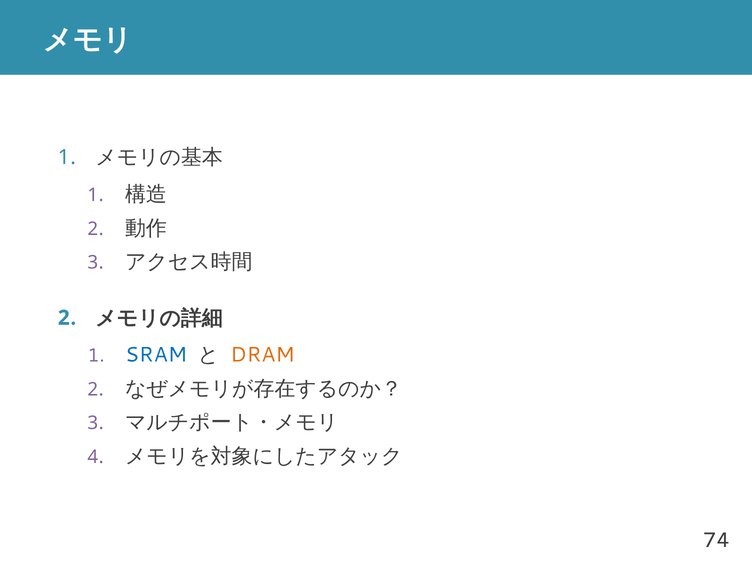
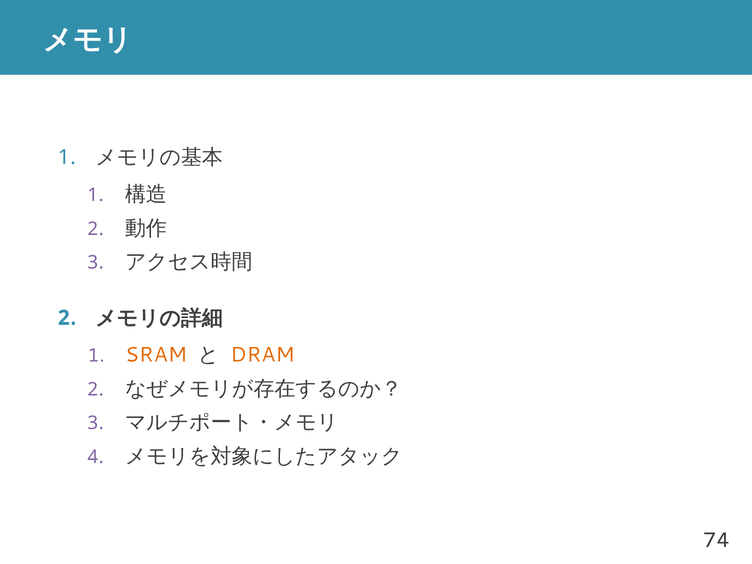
SRAM colour: blue -> orange
